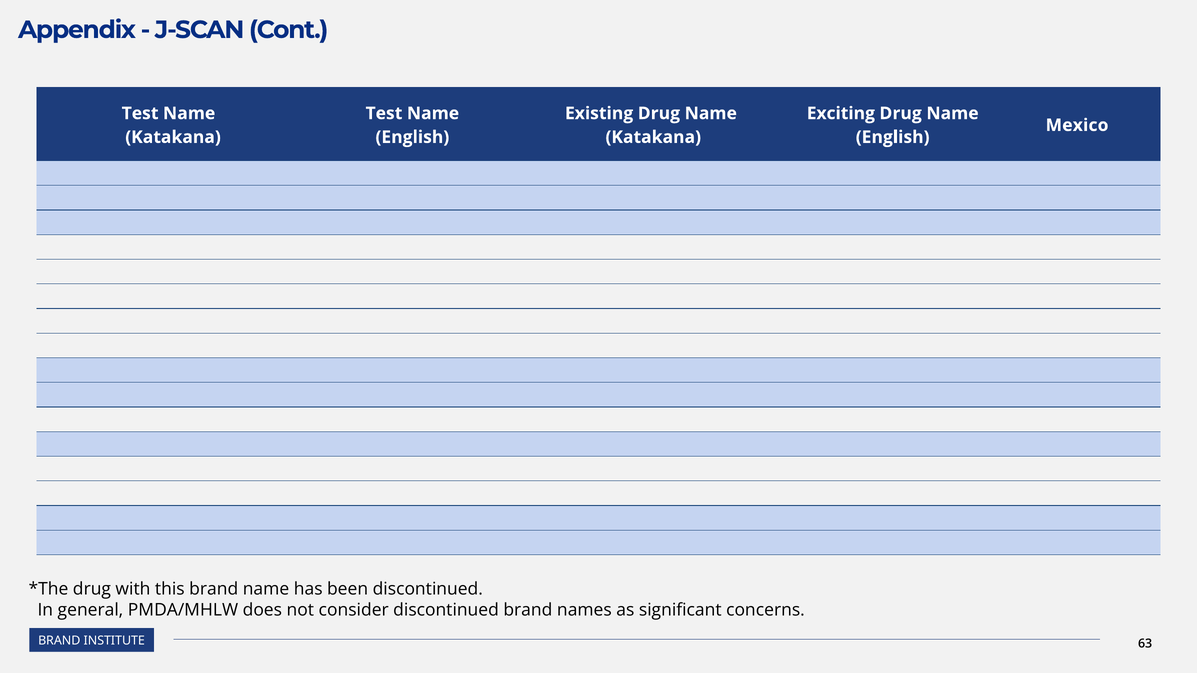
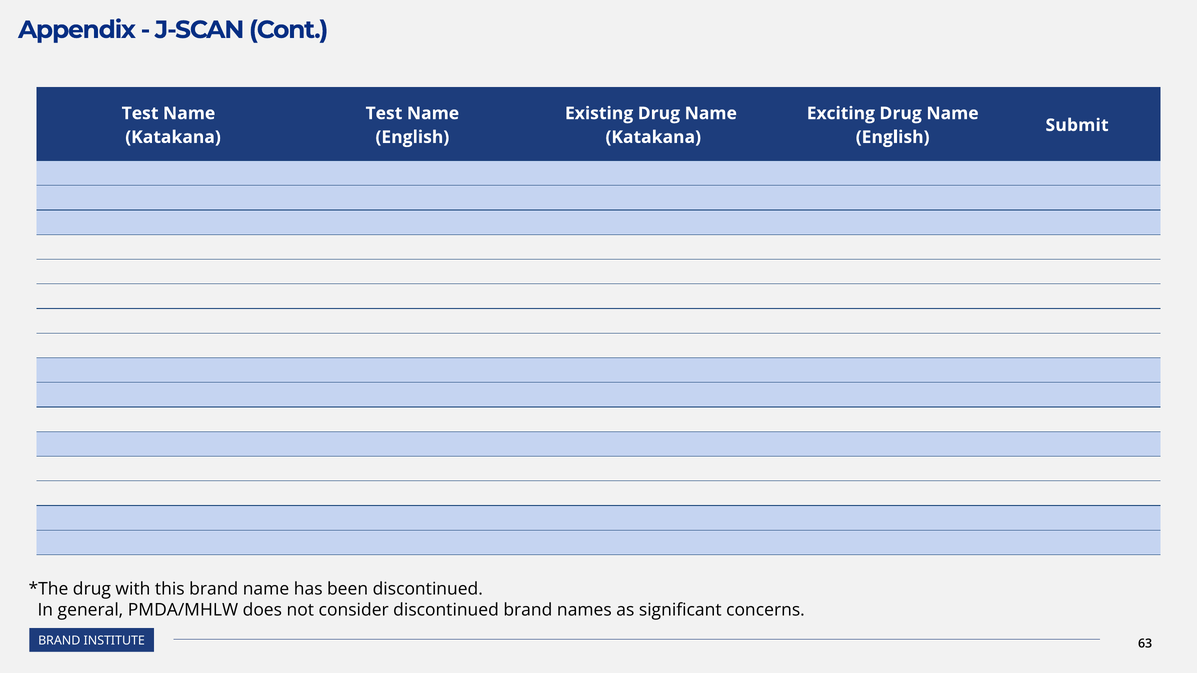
Mexico: Mexico -> Submit
